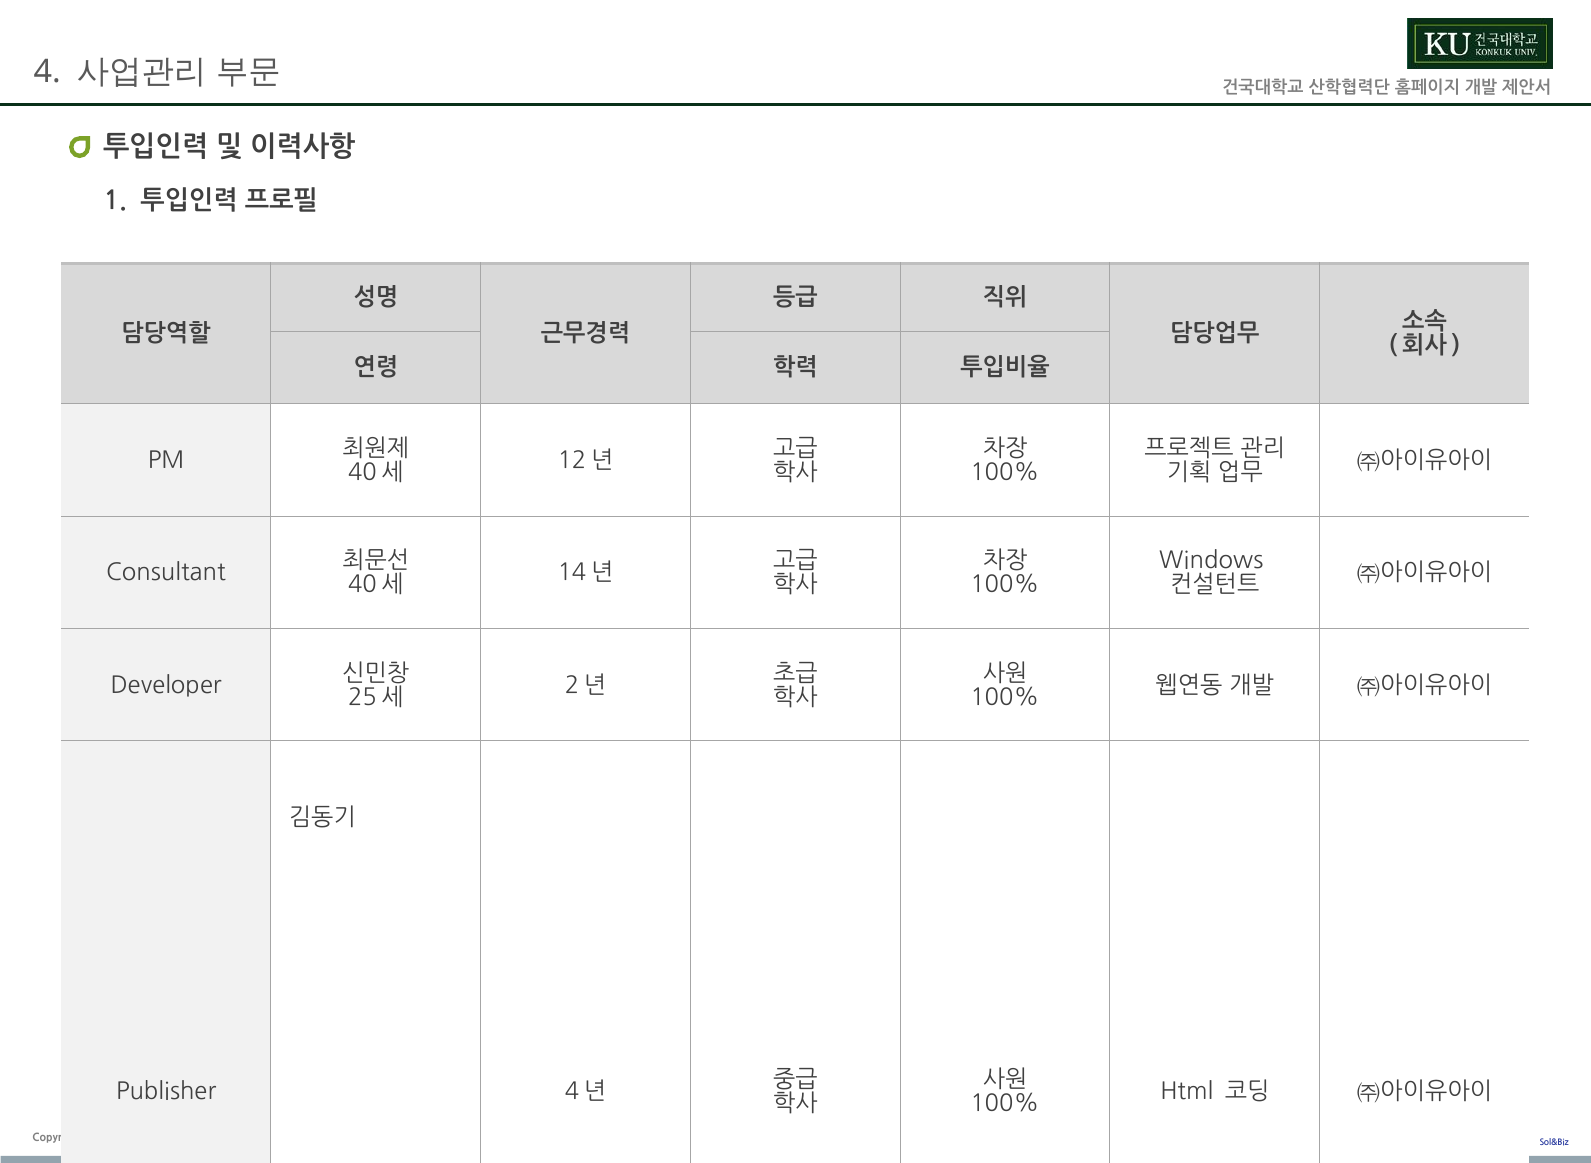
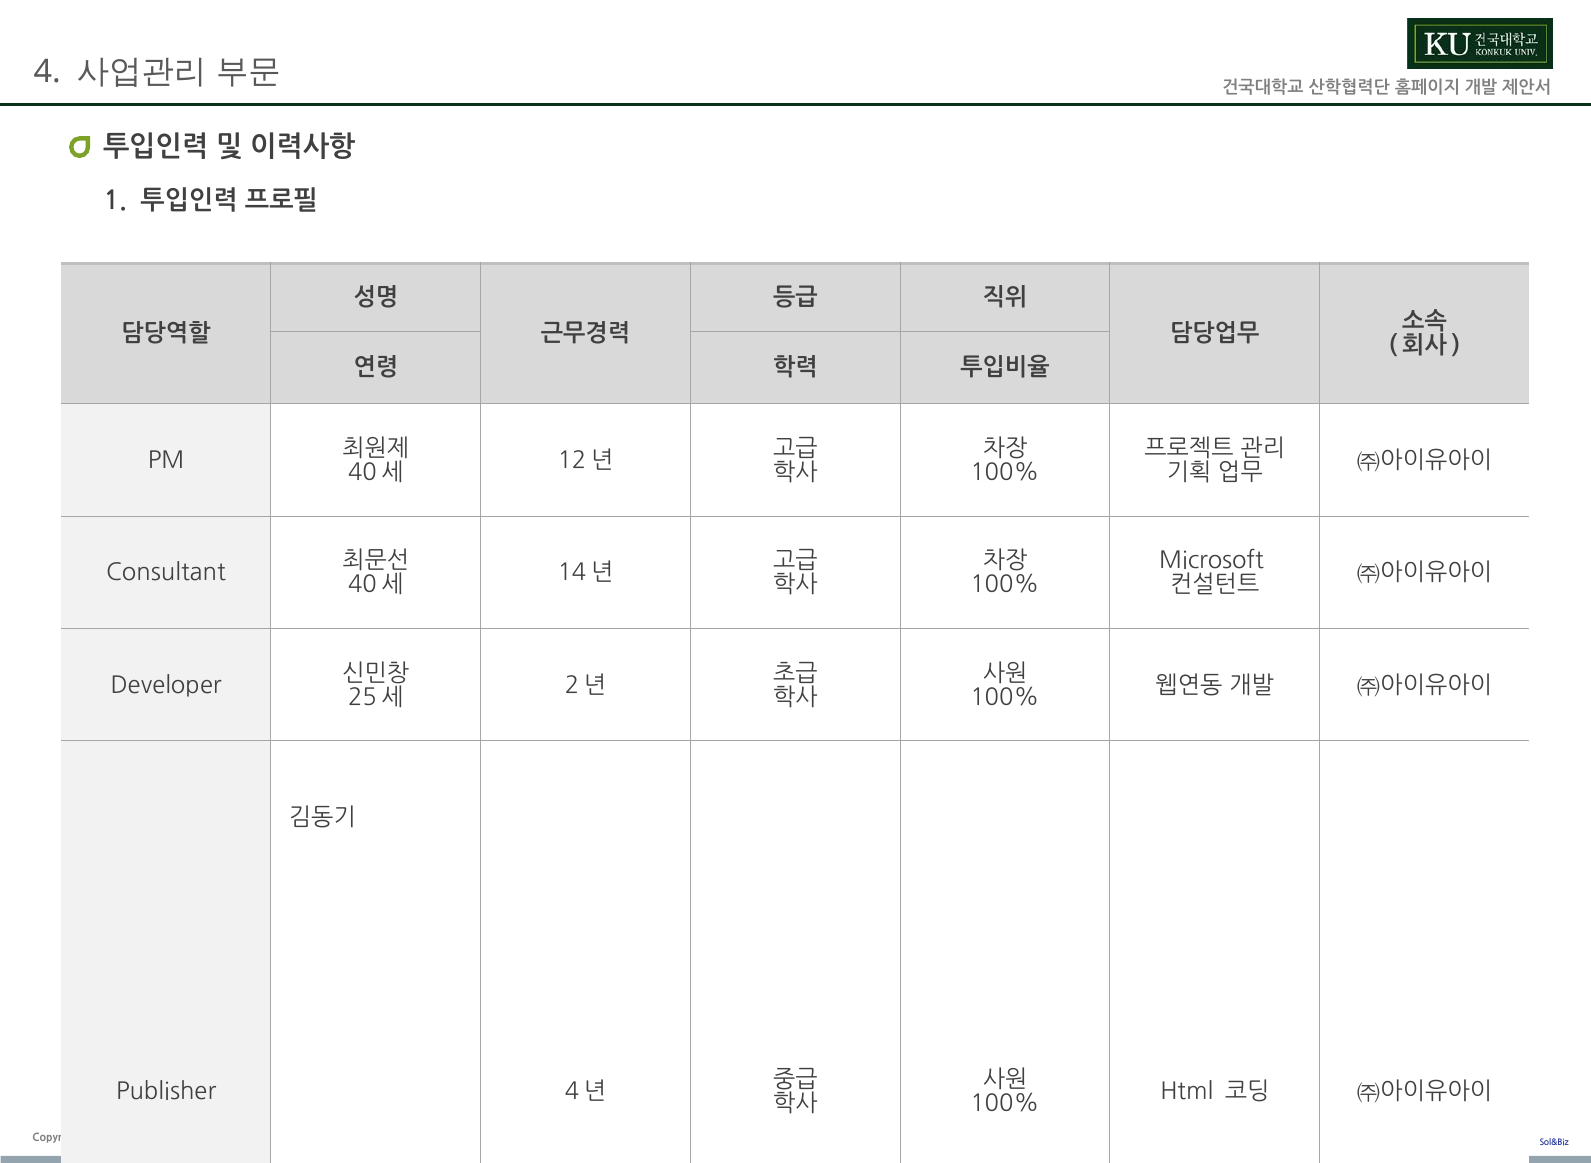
Windows: Windows -> Microsoft
